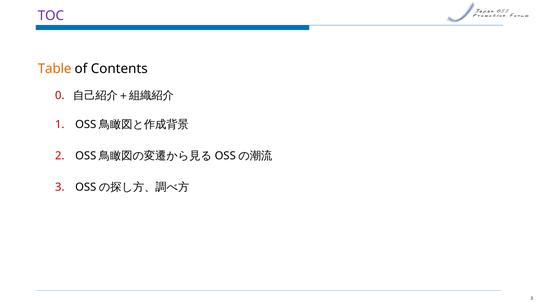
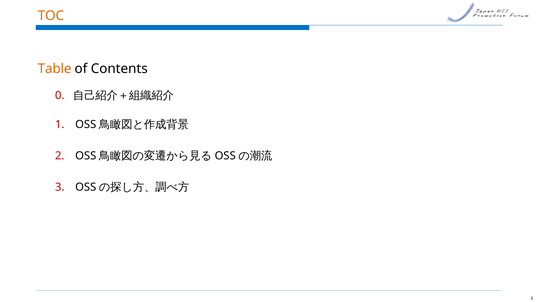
TOC colour: purple -> orange
